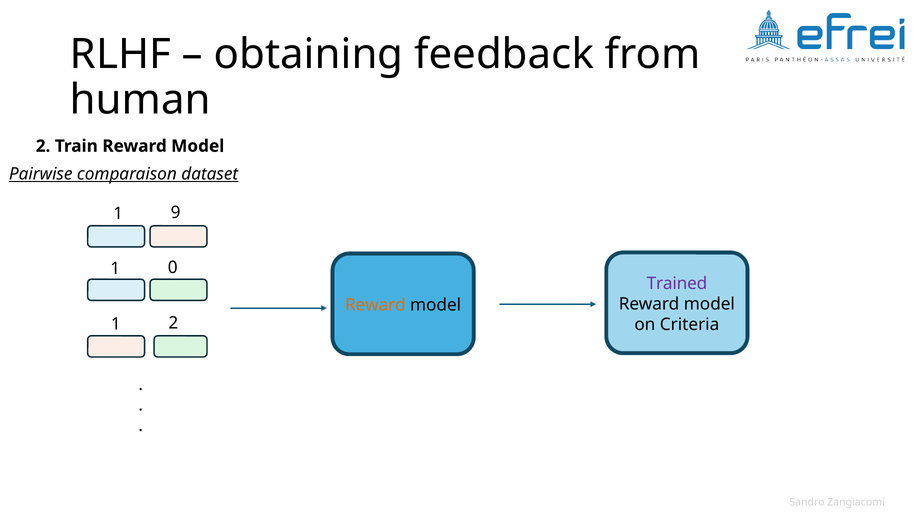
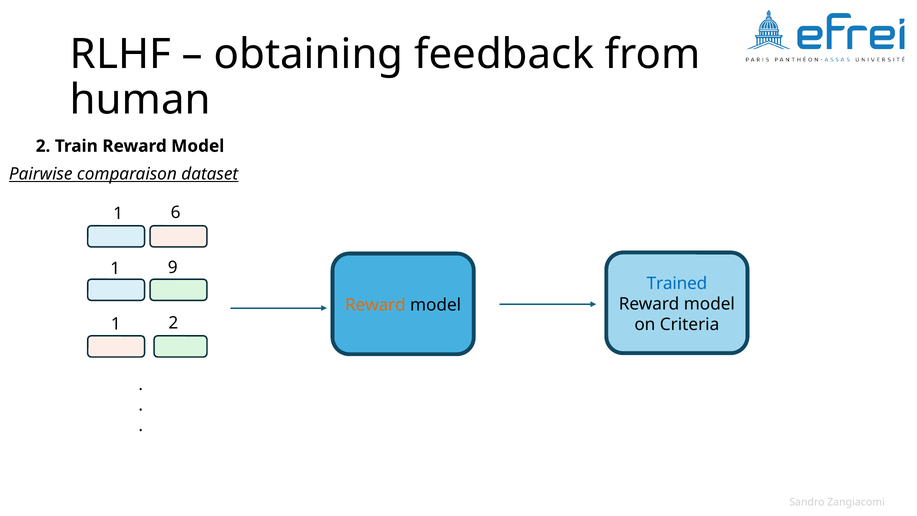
9: 9 -> 6
0: 0 -> 9
Trained colour: purple -> blue
